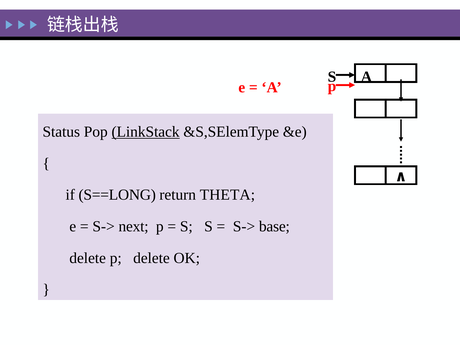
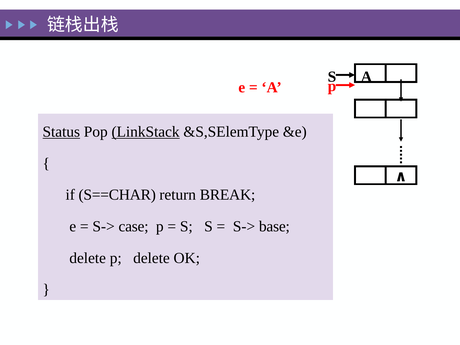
Status underline: none -> present
S==LONG: S==LONG -> S==CHAR
THETA: THETA -> BREAK
next: next -> case
